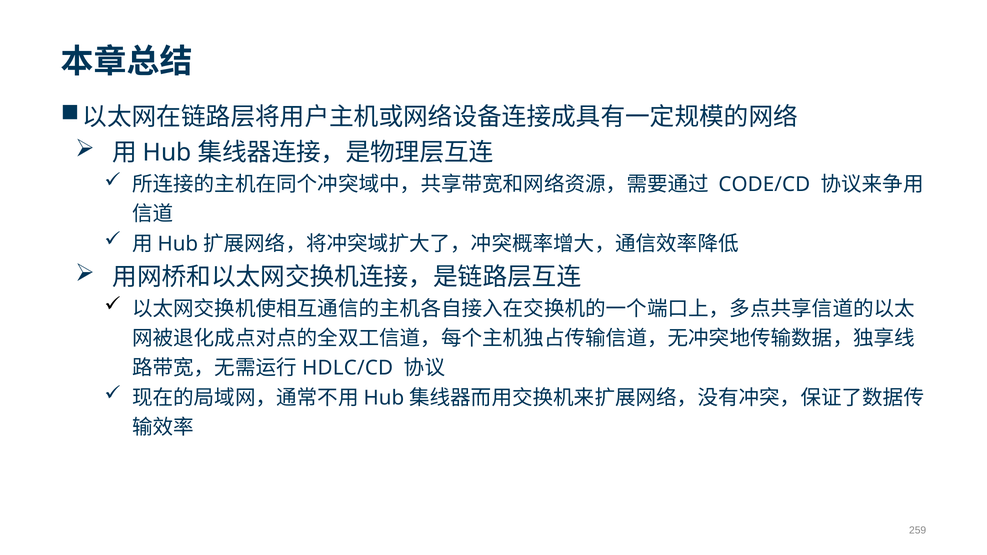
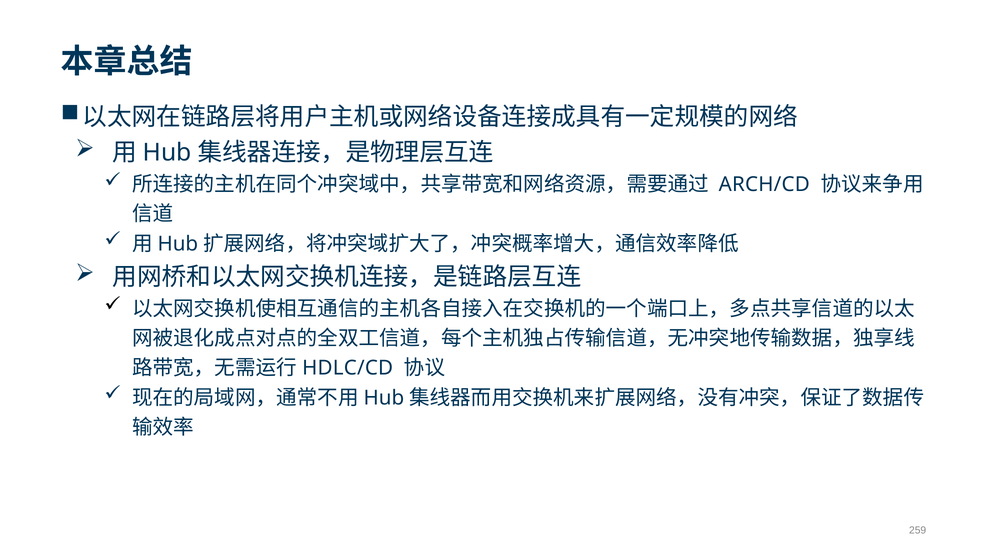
CODE/CD: CODE/CD -> ARCH/CD
